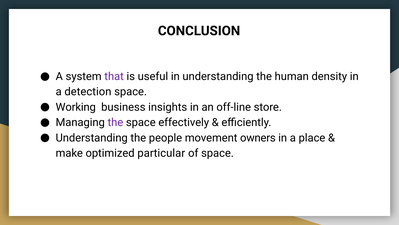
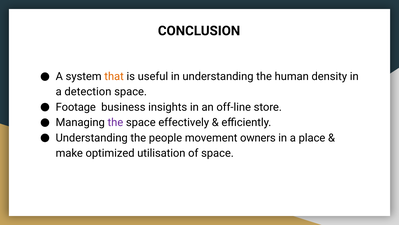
that colour: purple -> orange
Working: Working -> Footage
particular: particular -> utilisation
